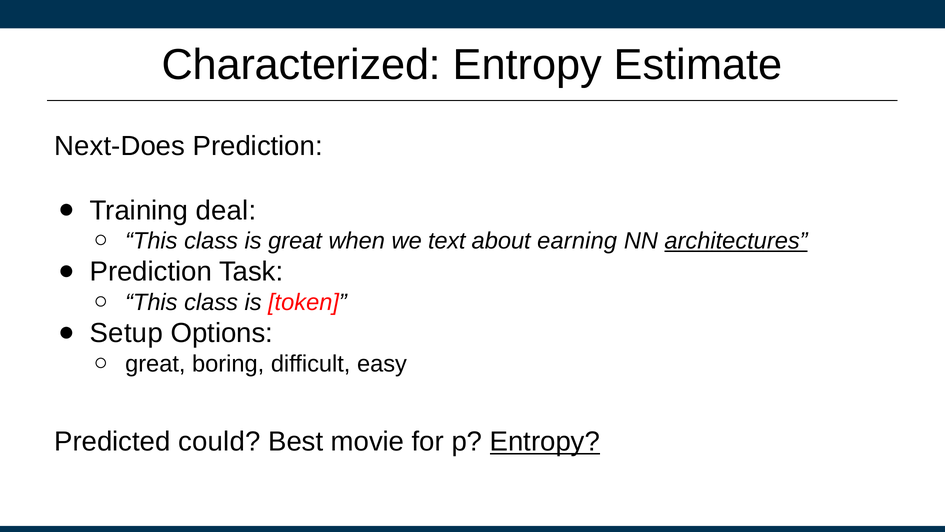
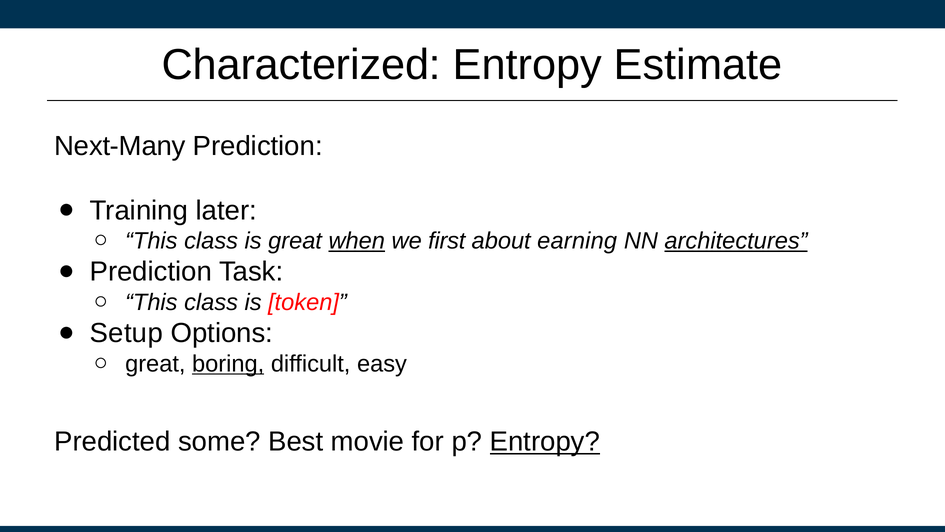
Next-Does: Next-Does -> Next-Many
deal: deal -> later
when underline: none -> present
text: text -> first
boring underline: none -> present
could: could -> some
